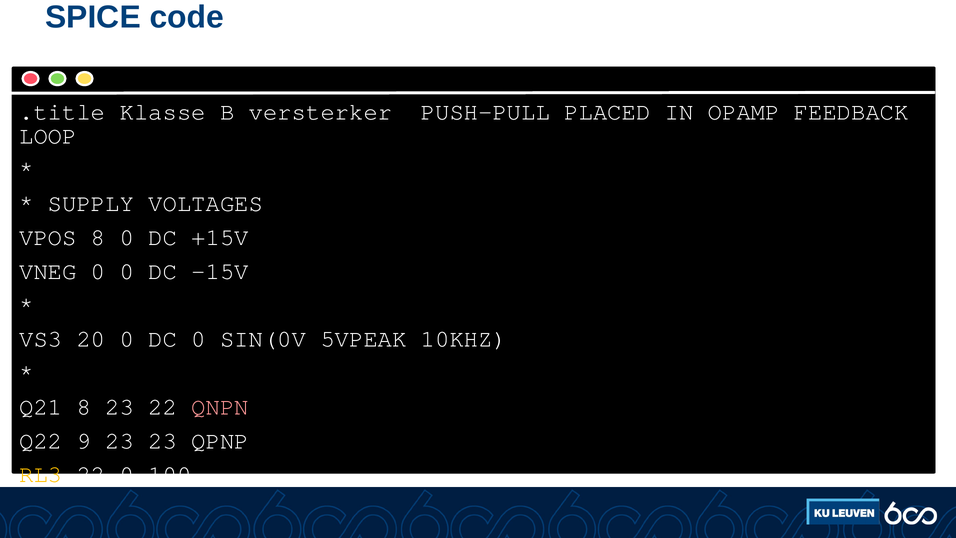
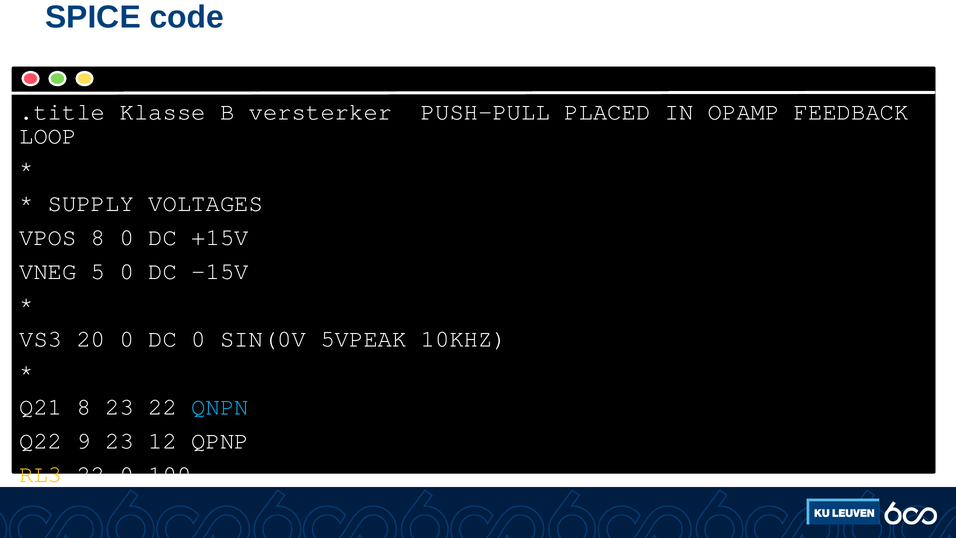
VNEG 0: 0 -> 5
QNPN colour: pink -> light blue
23 23: 23 -> 12
